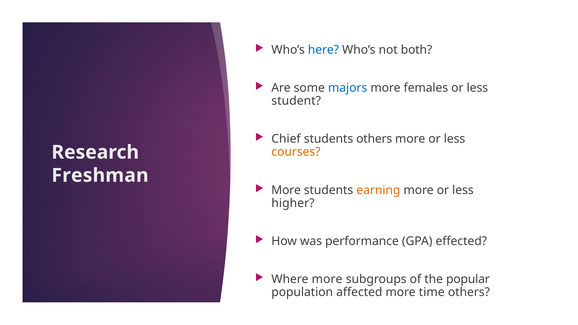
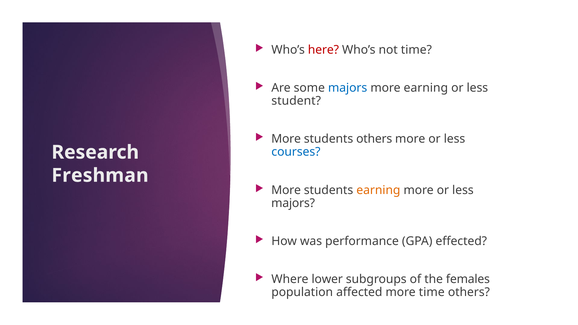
here colour: blue -> red
not both: both -> time
more females: females -> earning
Chief at (286, 139): Chief -> More
courses colour: orange -> blue
higher at (293, 203): higher -> majors
Where more: more -> lower
popular: popular -> females
